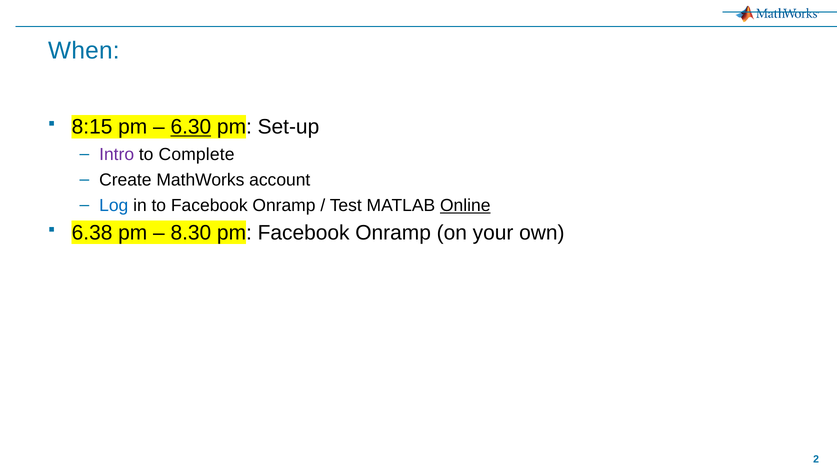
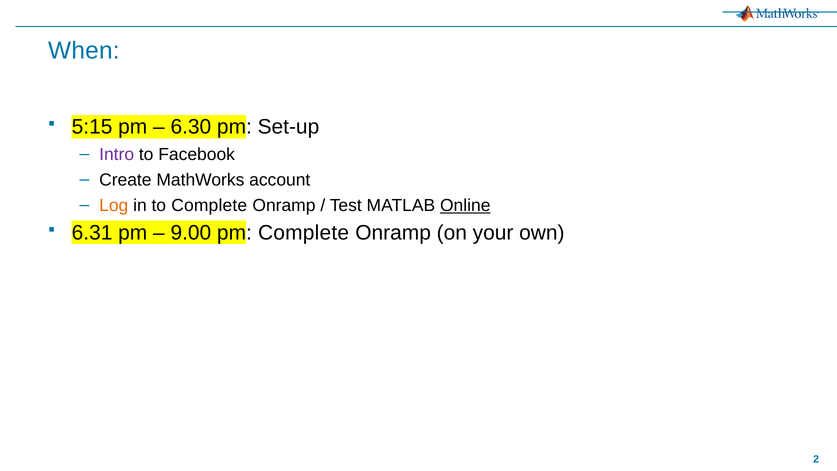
8:15: 8:15 -> 5:15
6.30 underline: present -> none
Complete: Complete -> Facebook
Log colour: blue -> orange
to Facebook: Facebook -> Complete
6.38: 6.38 -> 6.31
8.30: 8.30 -> 9.00
pm Facebook: Facebook -> Complete
